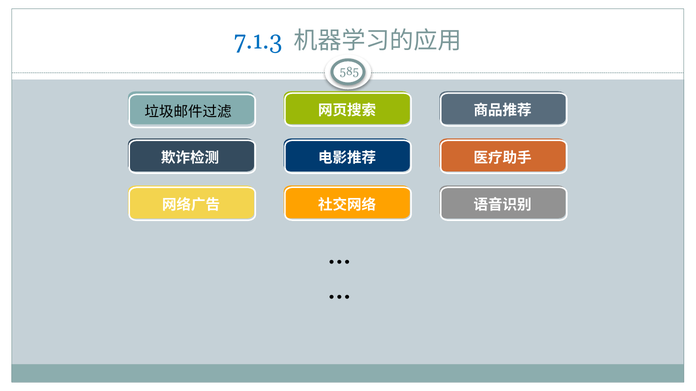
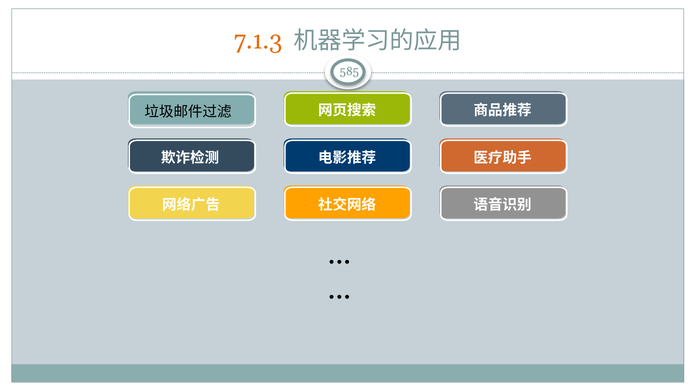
7.1.3 colour: blue -> orange
